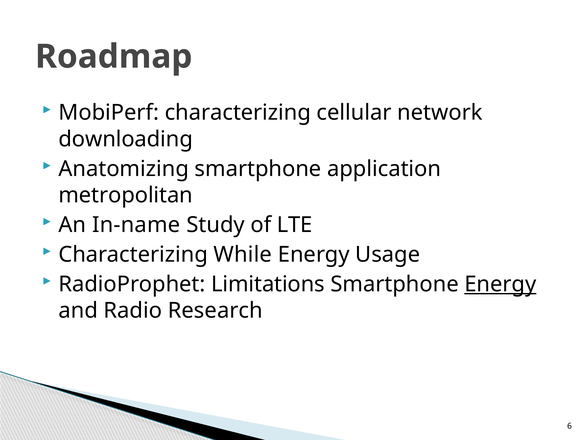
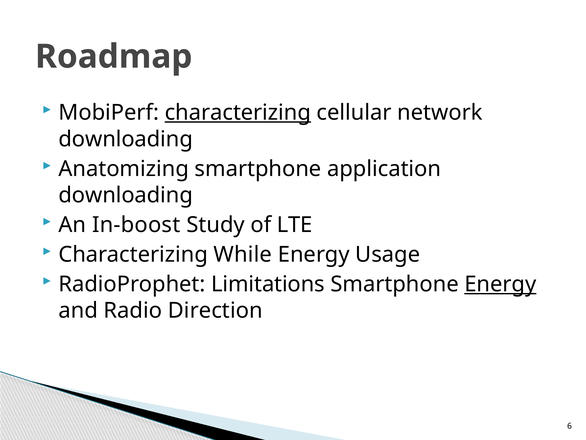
characterizing at (238, 113) underline: none -> present
metropolitan at (126, 195): metropolitan -> downloading
In-name: In-name -> In-boost
Research: Research -> Direction
